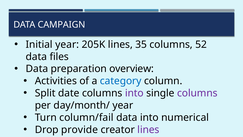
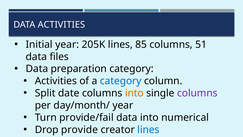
DATA CAMPAIGN: CAMPAIGN -> ACTIVITIES
35: 35 -> 85
52: 52 -> 51
preparation overview: overview -> category
into at (134, 93) colour: purple -> orange
column/fail: column/fail -> provide/fail
lines at (148, 129) colour: purple -> blue
